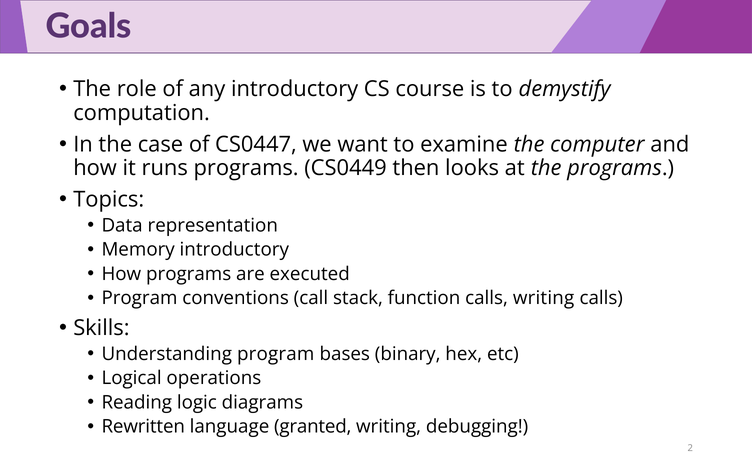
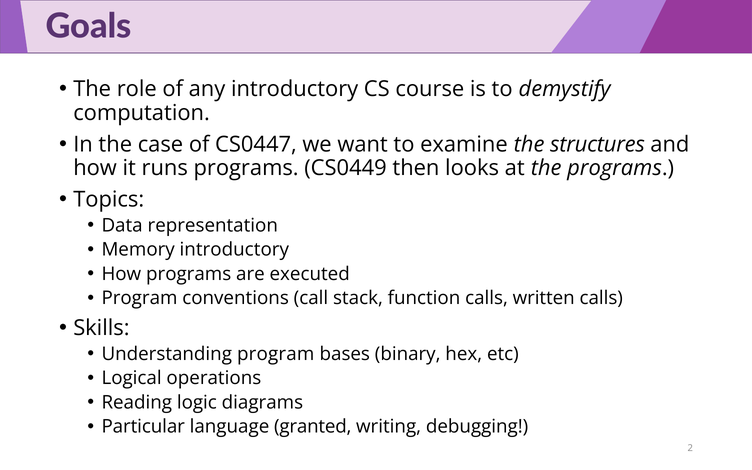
computer: computer -> structures
calls writing: writing -> written
Rewritten: Rewritten -> Particular
